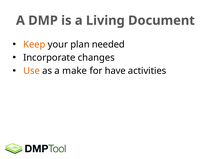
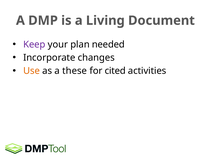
Keep colour: orange -> purple
make: make -> these
have: have -> cited
